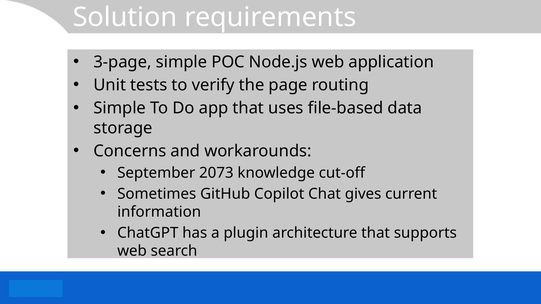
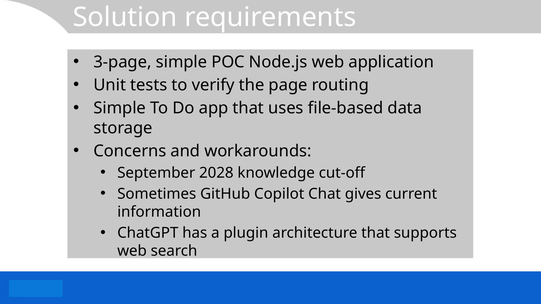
2073: 2073 -> 2028
